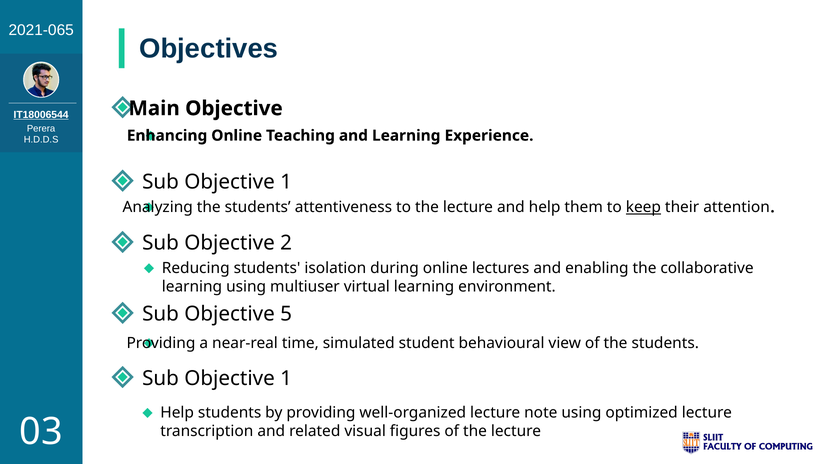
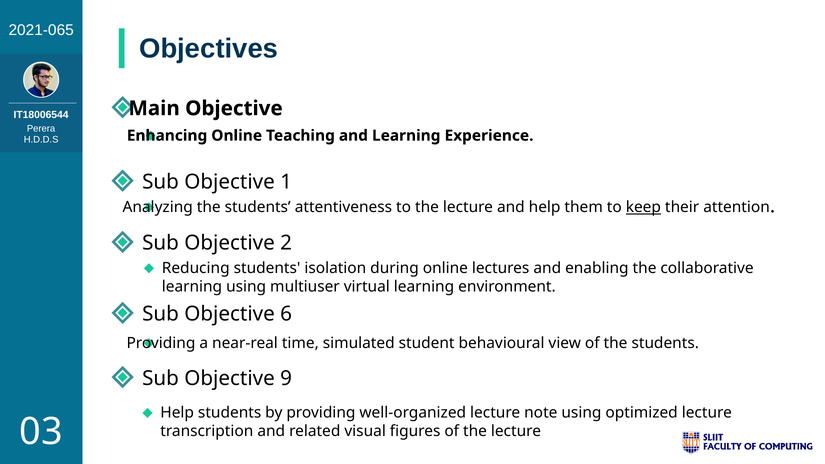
IT18006544 underline: present -> none
5: 5 -> 6
1 at (286, 378): 1 -> 9
